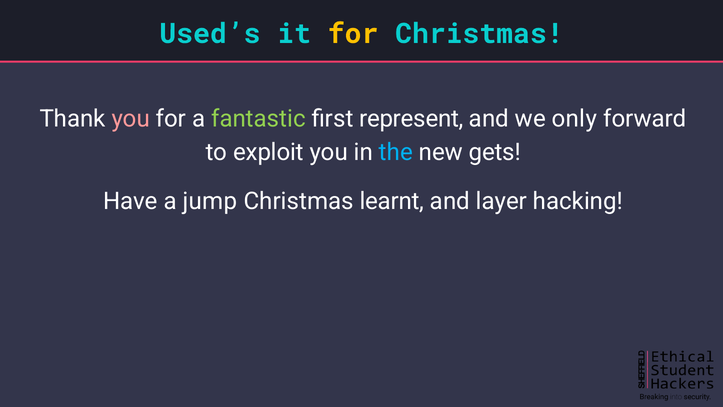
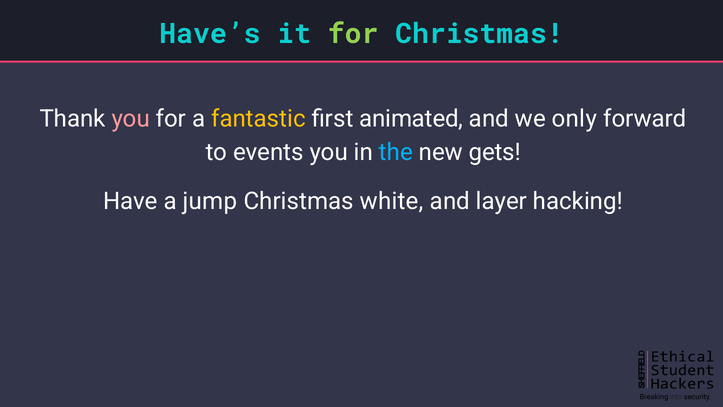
Used’s: Used’s -> Have’s
for at (353, 34) colour: yellow -> light green
fantastic colour: light green -> yellow
represent: represent -> animated
exploit: exploit -> events
learnt: learnt -> white
